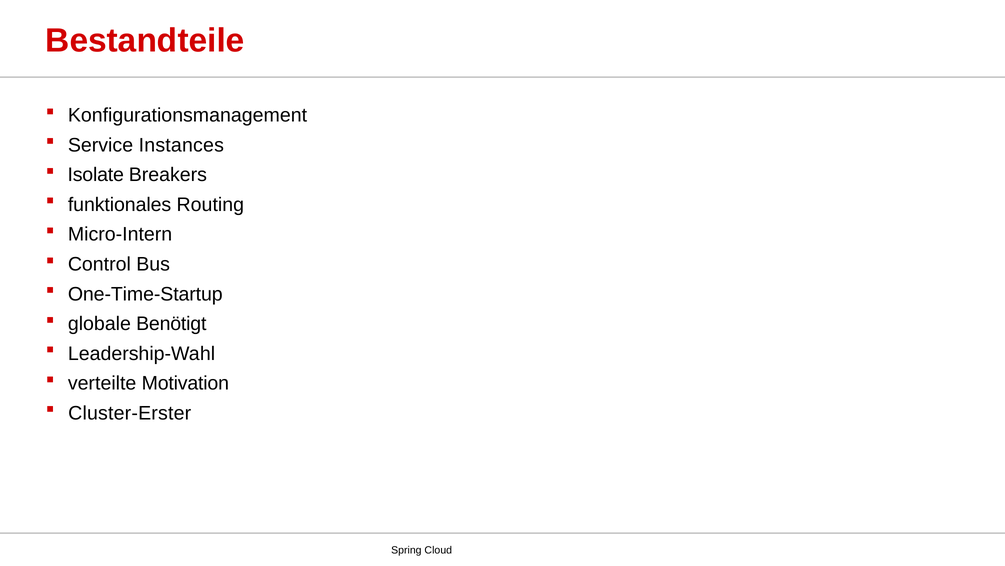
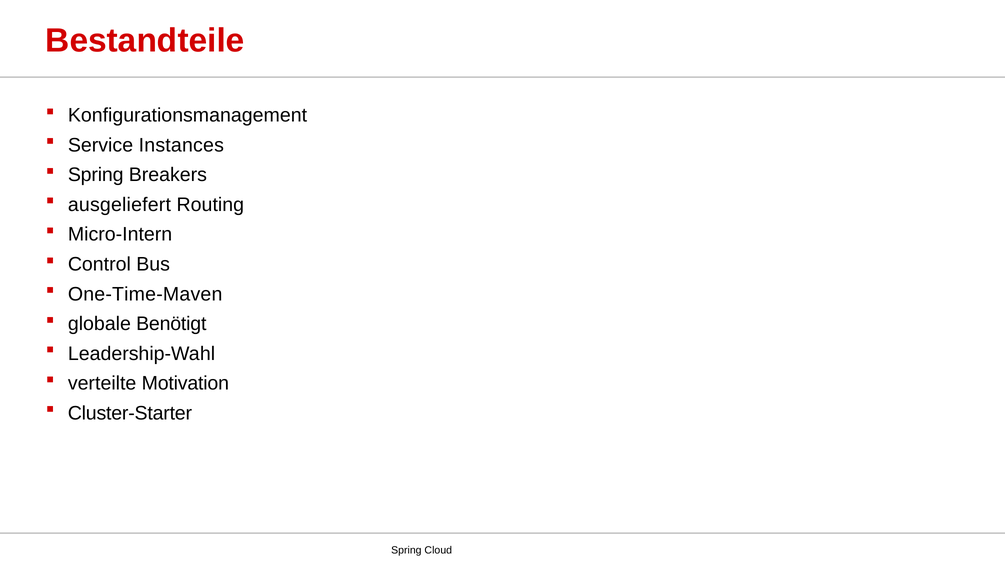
Isolate at (96, 175): Isolate -> Spring
funktionales: funktionales -> ausgeliefert
One-Time-Startup: One-Time-Startup -> One-Time-Maven
Cluster-Erster: Cluster-Erster -> Cluster-Starter
